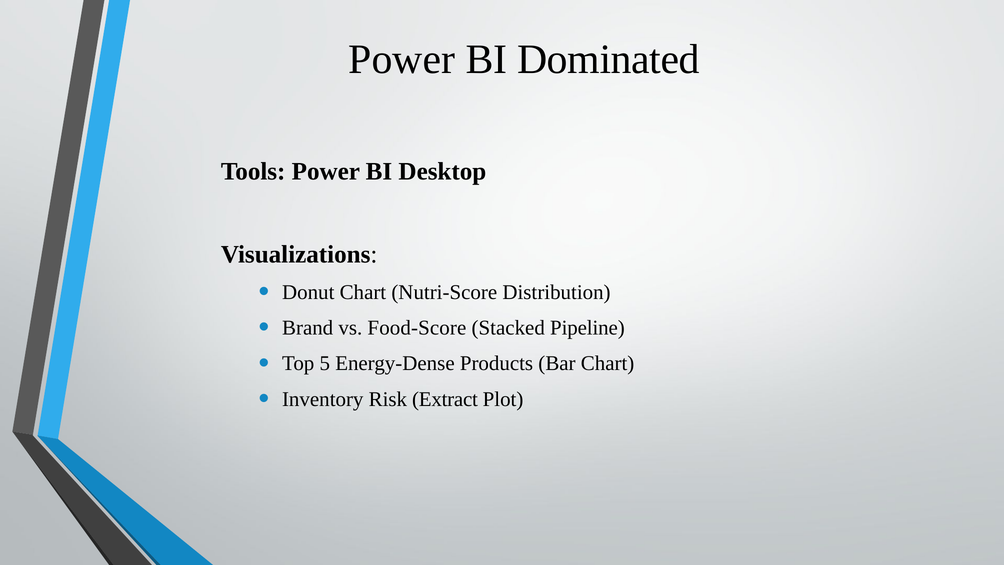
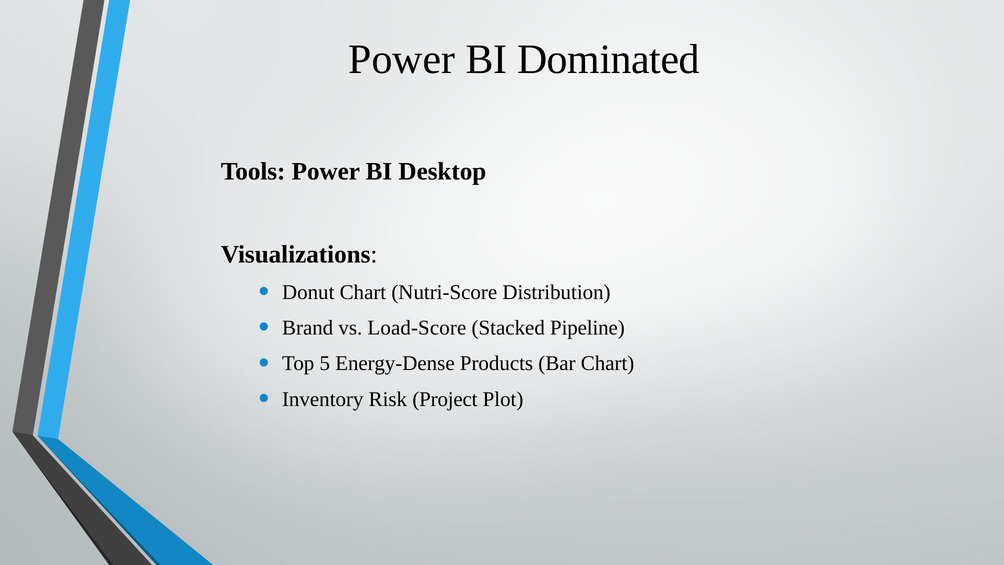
Food-Score: Food-Score -> Load-Score
Extract: Extract -> Project
